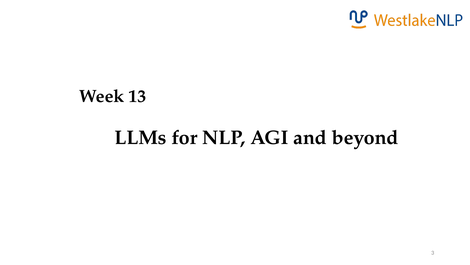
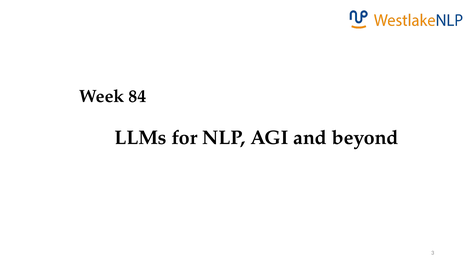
13: 13 -> 84
